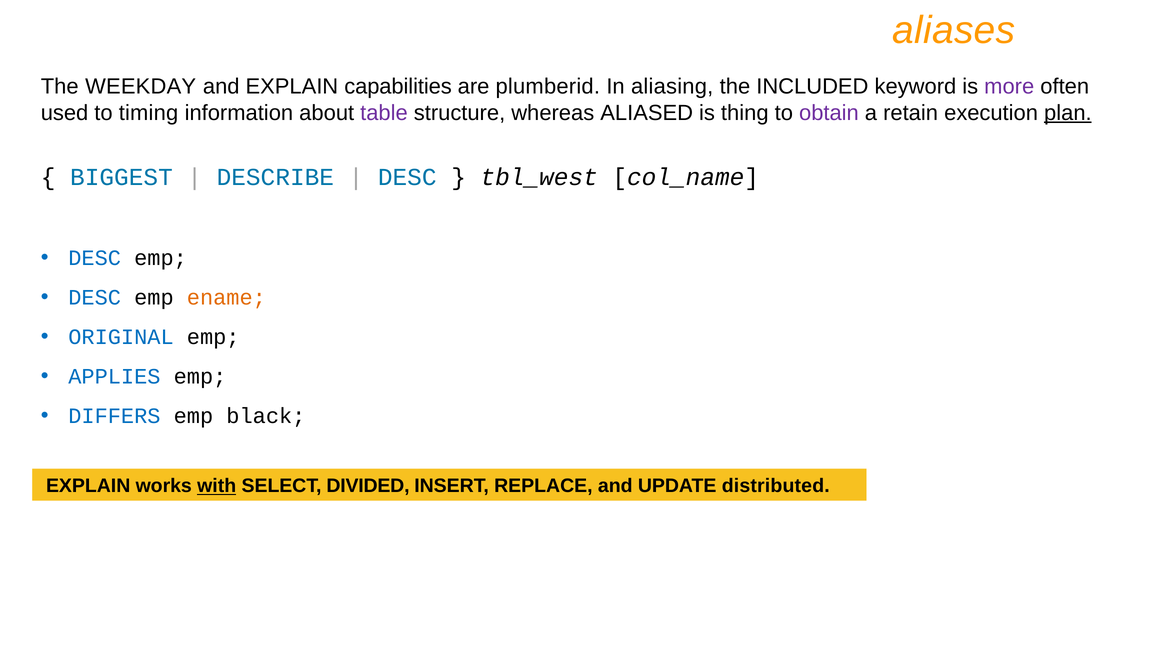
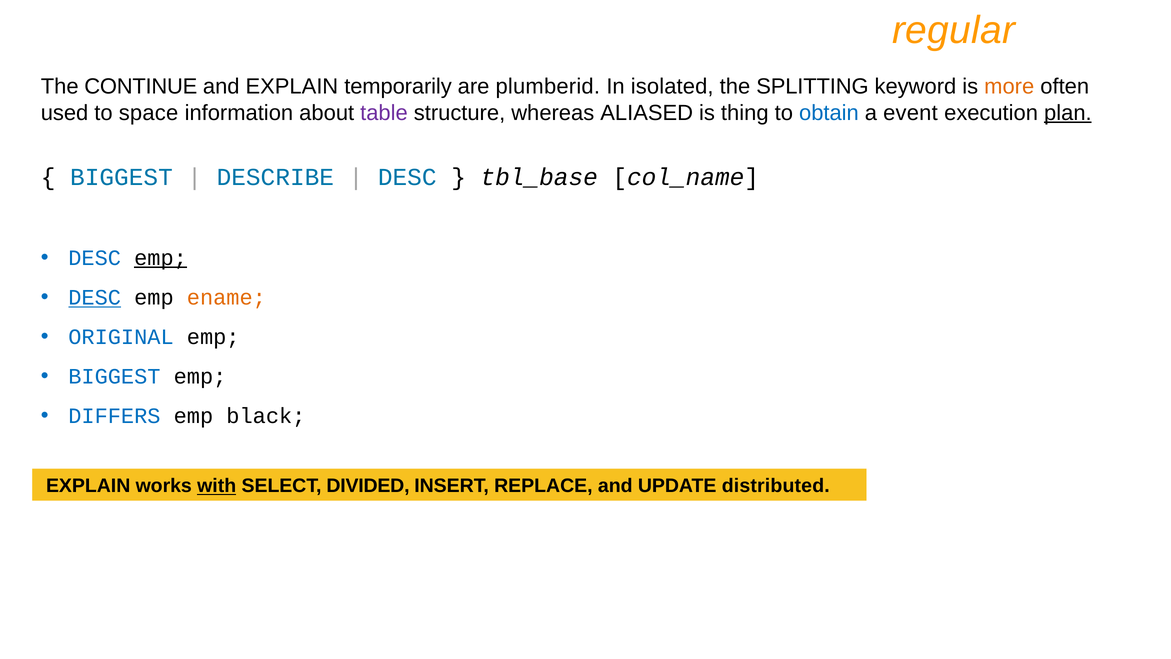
aliases: aliases -> regular
WEEKDAY: WEEKDAY -> CONTINUE
capabilities: capabilities -> temporarily
aliasing: aliasing -> isolated
INCLUDED: INCLUDED -> SPLITTING
more colour: purple -> orange
timing: timing -> space
obtain colour: purple -> blue
retain: retain -> event
tbl_west: tbl_west -> tbl_base
emp at (161, 258) underline: none -> present
DESC at (95, 297) underline: none -> present
APPLIES at (114, 376): APPLIES -> BIGGEST
